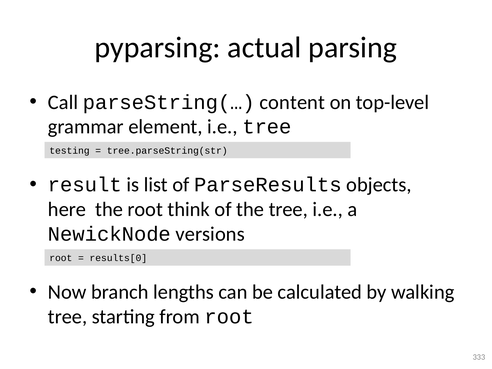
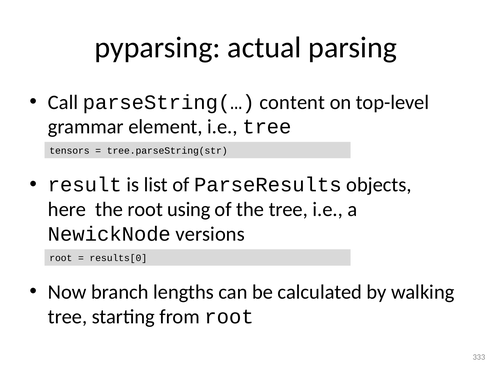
testing: testing -> tensors
think: think -> using
